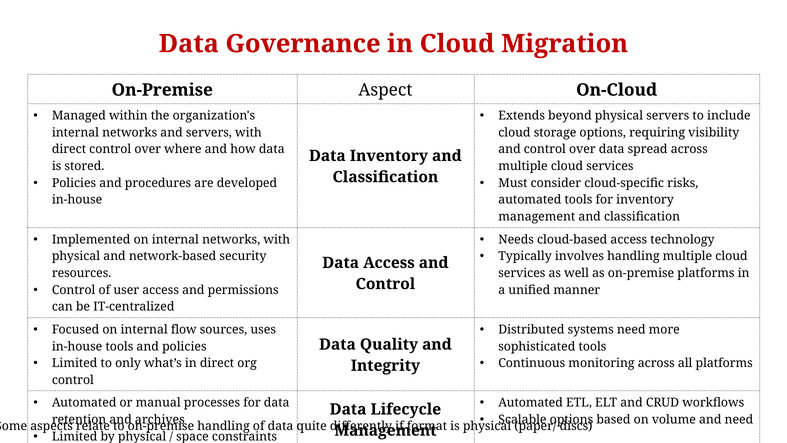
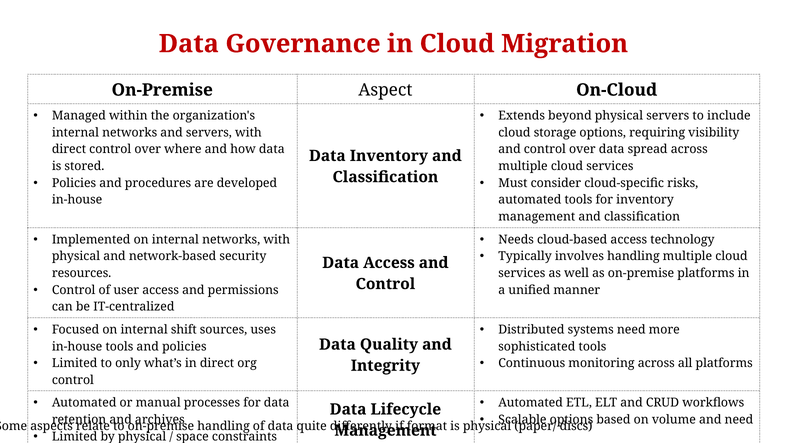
flow: flow -> shift
